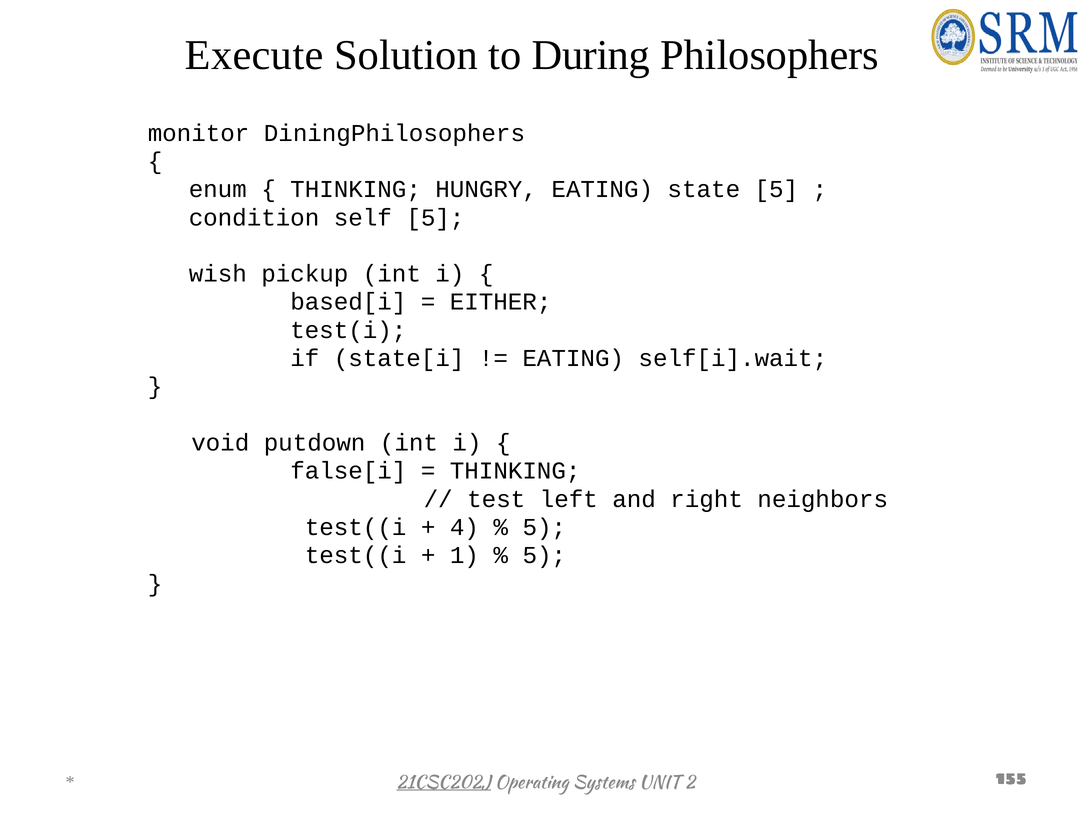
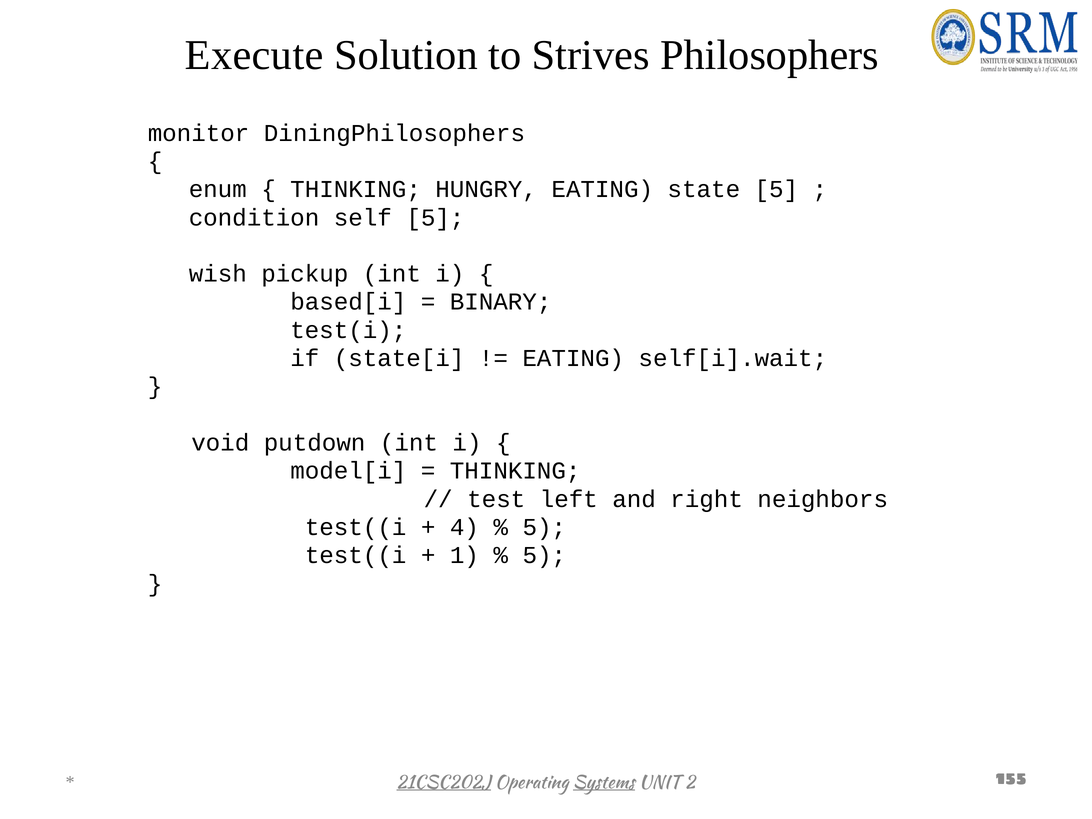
During: During -> Strives
EITHER: EITHER -> BINARY
false[i: false[i -> model[i
Systems underline: none -> present
